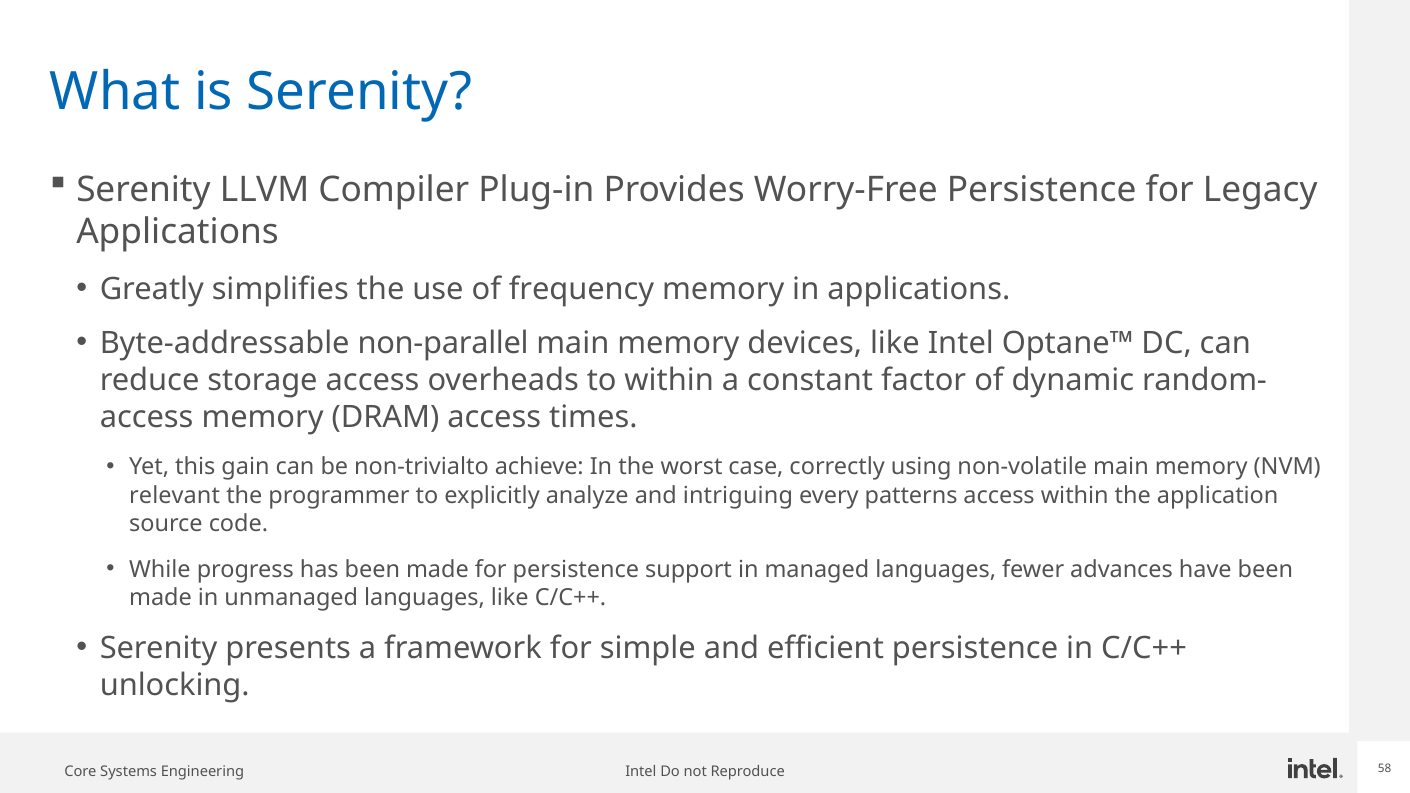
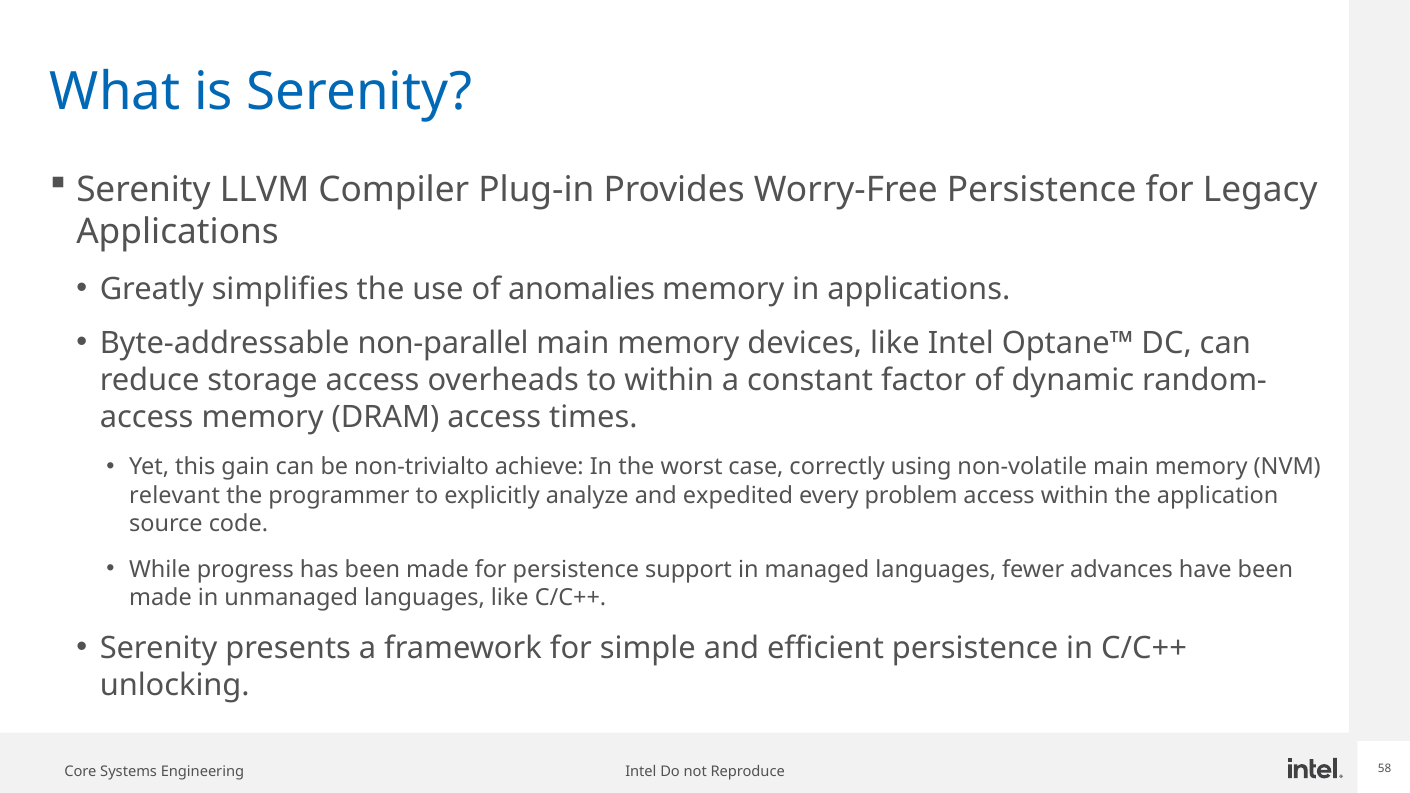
frequency: frequency -> anomalies
intriguing: intriguing -> expedited
patterns: patterns -> problem
